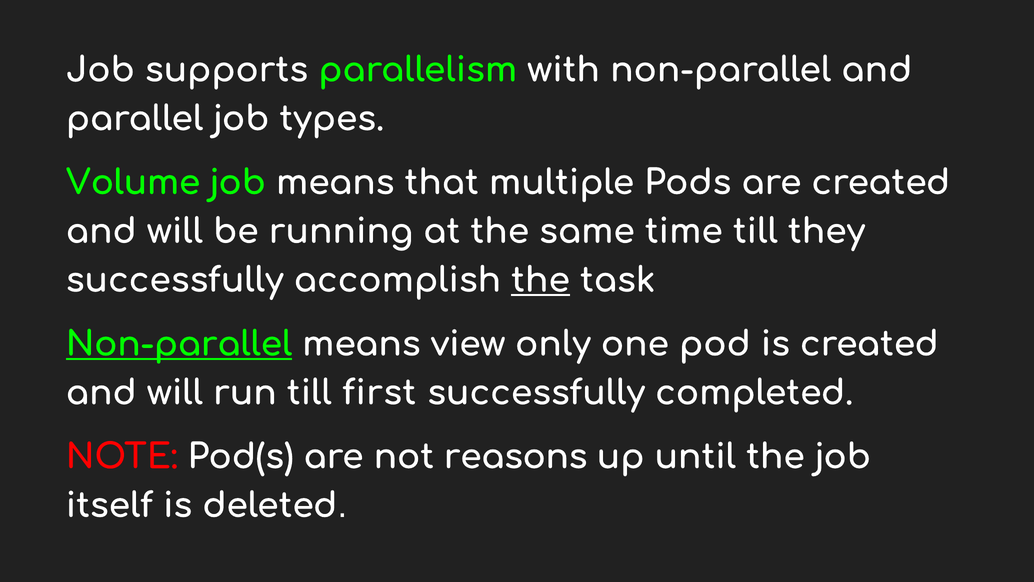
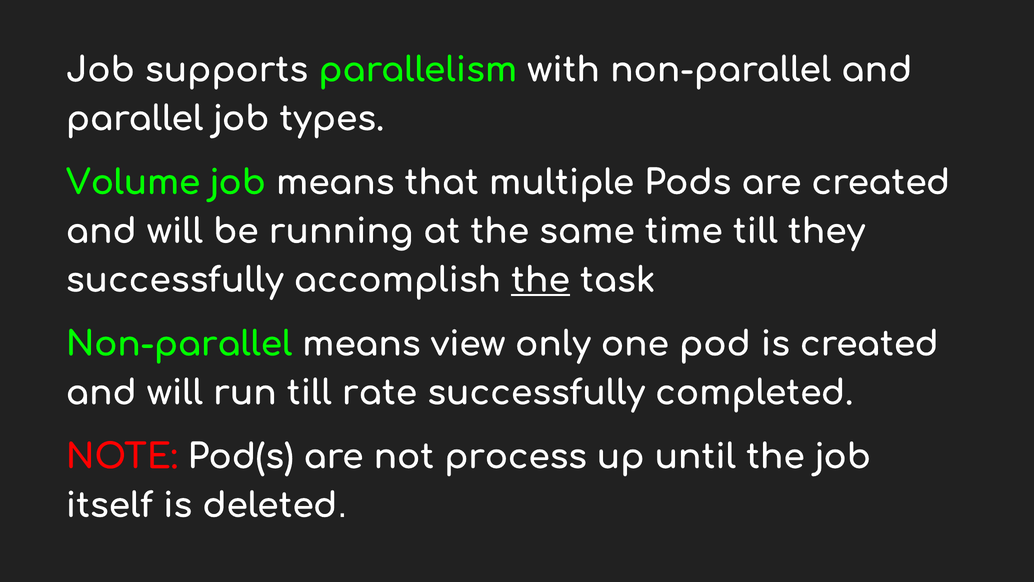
Non-parallel at (179, 344) underline: present -> none
first: first -> rate
reasons: reasons -> process
